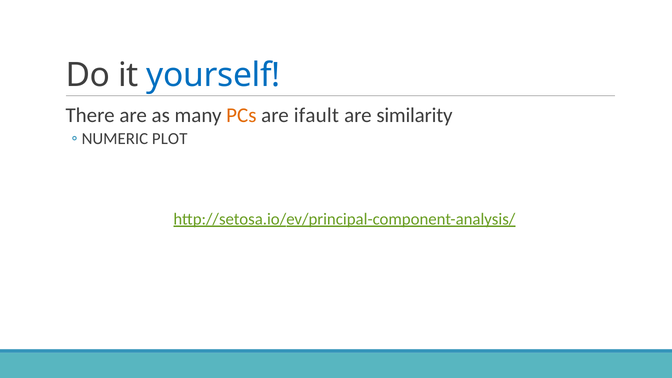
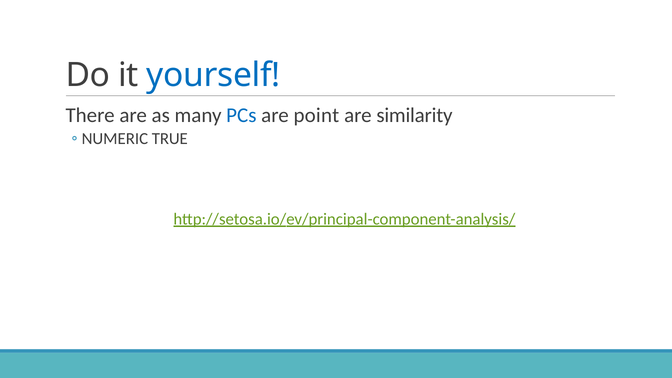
PCs colour: orange -> blue
ifault: ifault -> point
PLOT: PLOT -> TRUE
